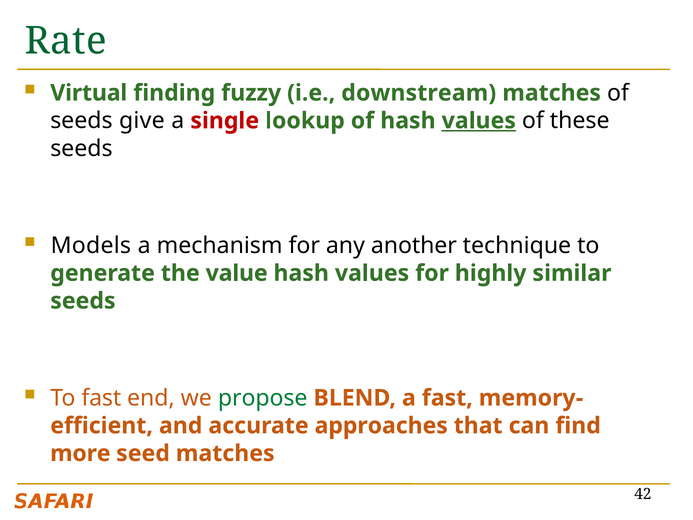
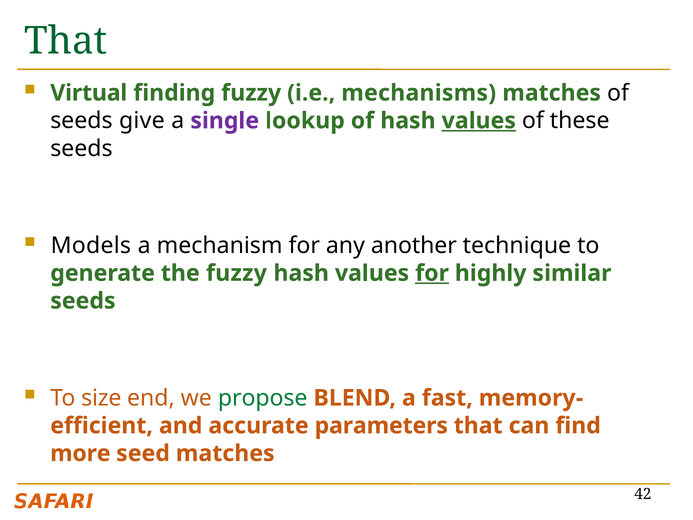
Rate at (66, 41): Rate -> That
downstream: downstream -> mechanisms
single colour: red -> purple
the value: value -> fuzzy
for at (432, 273) underline: none -> present
To fast: fast -> size
approaches: approaches -> parameters
